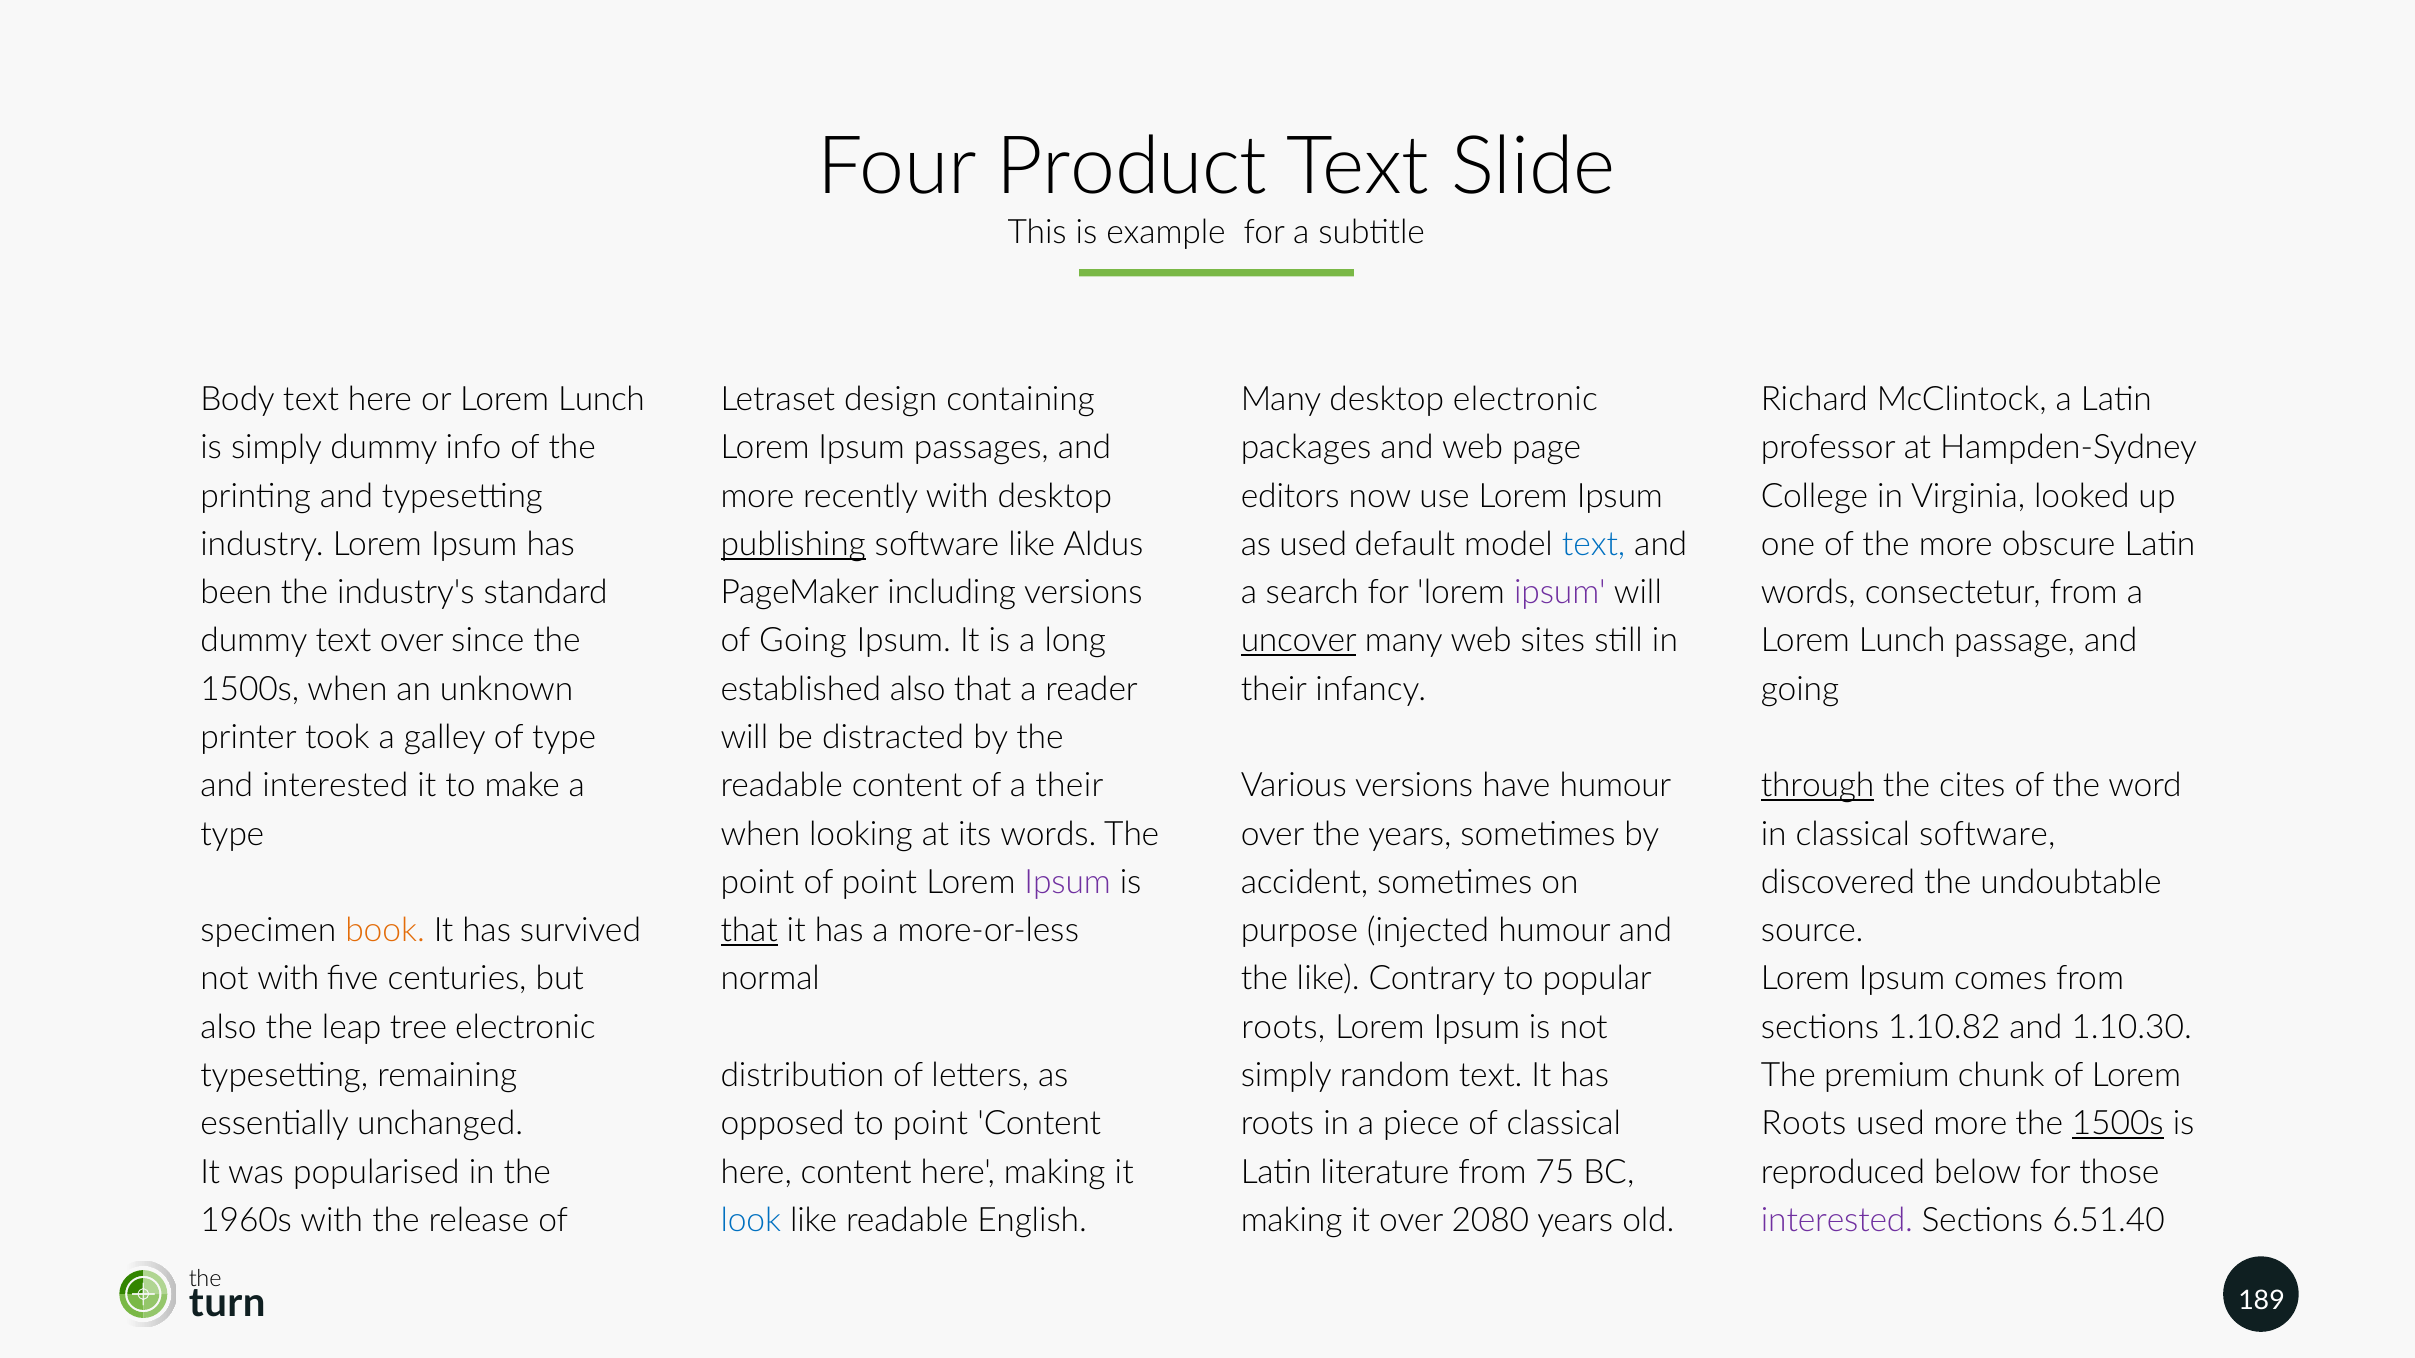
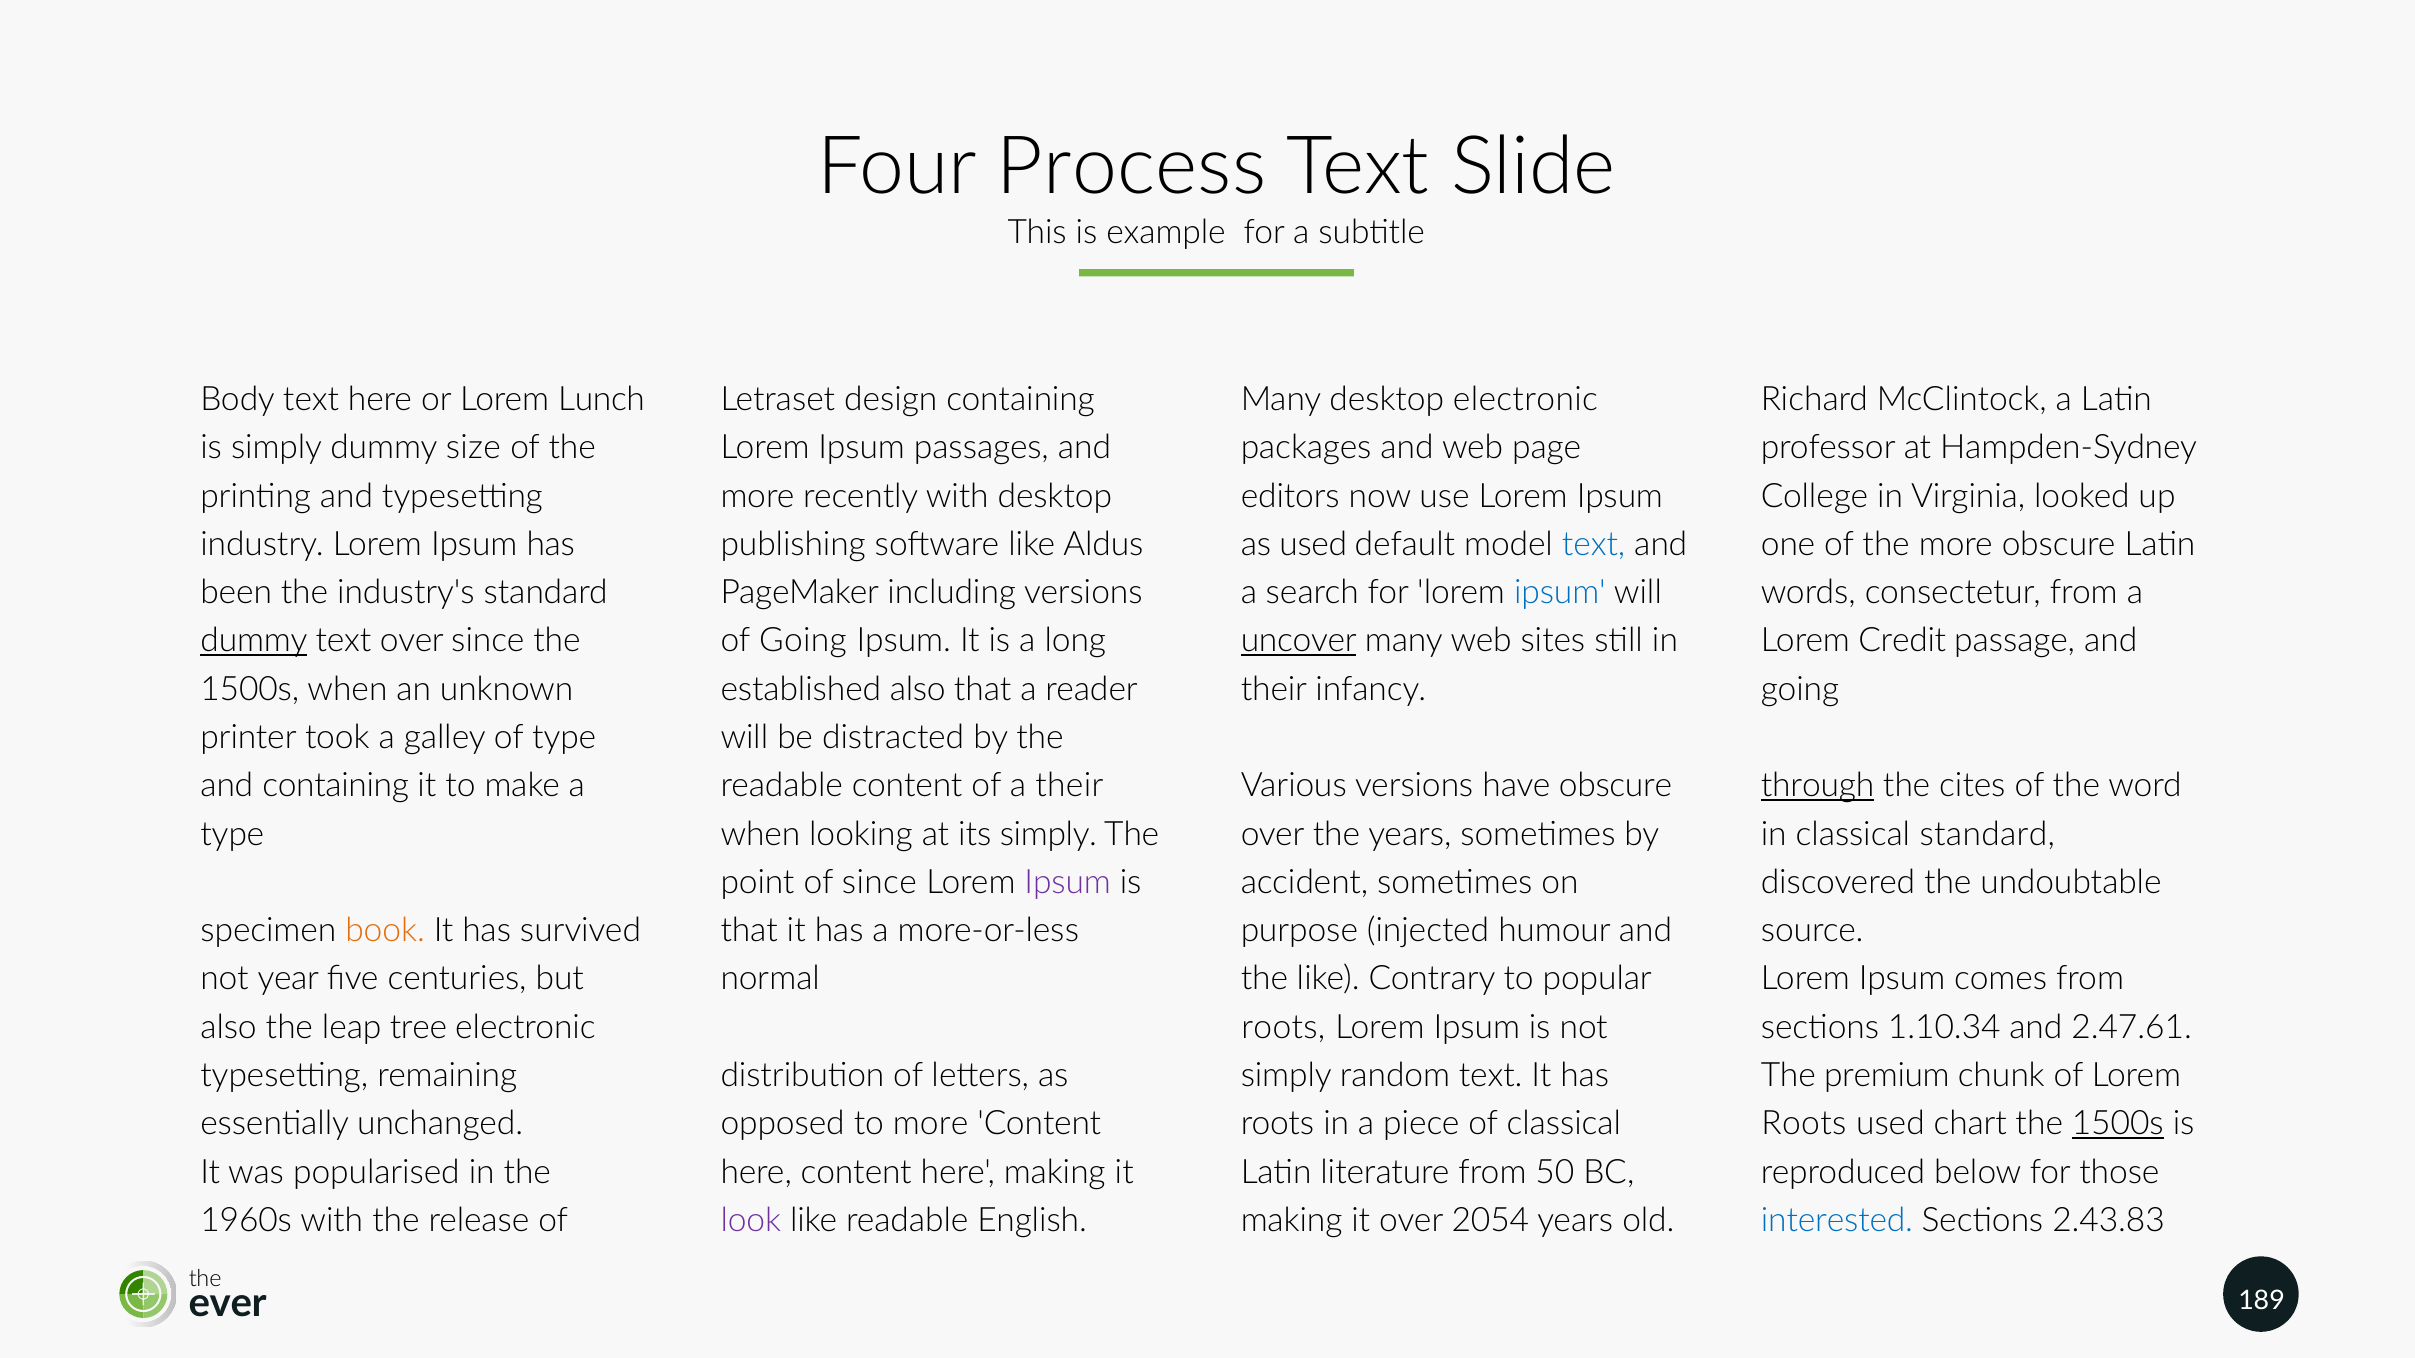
Product: Product -> Process
info: info -> size
publishing underline: present -> none
ipsum at (1560, 593) colour: purple -> blue
dummy at (254, 641) underline: none -> present
Lunch at (1902, 641): Lunch -> Credit
and interested: interested -> containing
have humour: humour -> obscure
its words: words -> simply
classical software: software -> standard
of point: point -> since
that at (749, 931) underline: present -> none
not with: with -> year
1.10.82: 1.10.82 -> 1.10.34
1.10.30: 1.10.30 -> 2.47.61
to point: point -> more
used more: more -> chart
75: 75 -> 50
look colour: blue -> purple
2080: 2080 -> 2054
interested at (1837, 1221) colour: purple -> blue
6.51.40: 6.51.40 -> 2.43.83
turn: turn -> ever
